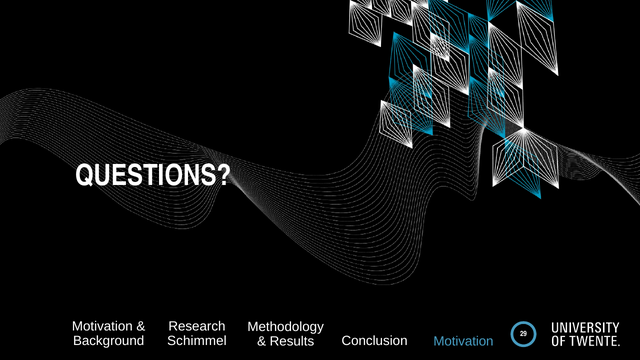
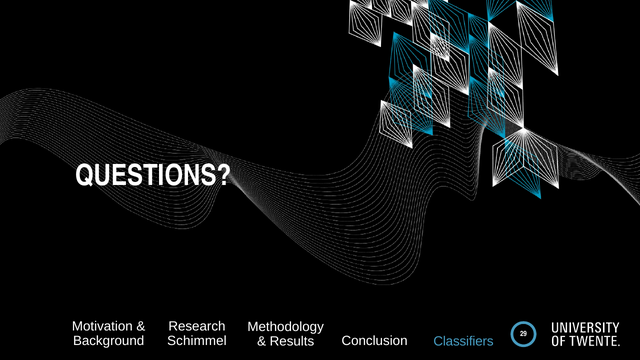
Conclusion Motivation: Motivation -> Classifiers
